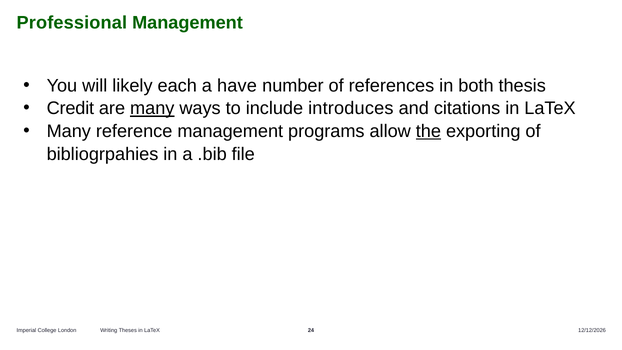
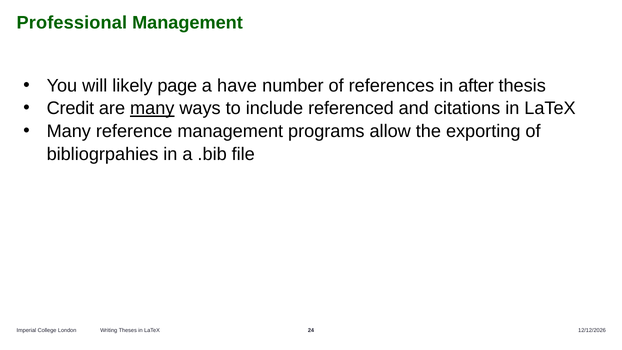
each: each -> page
both: both -> after
introduces: introduces -> referenced
the underline: present -> none
